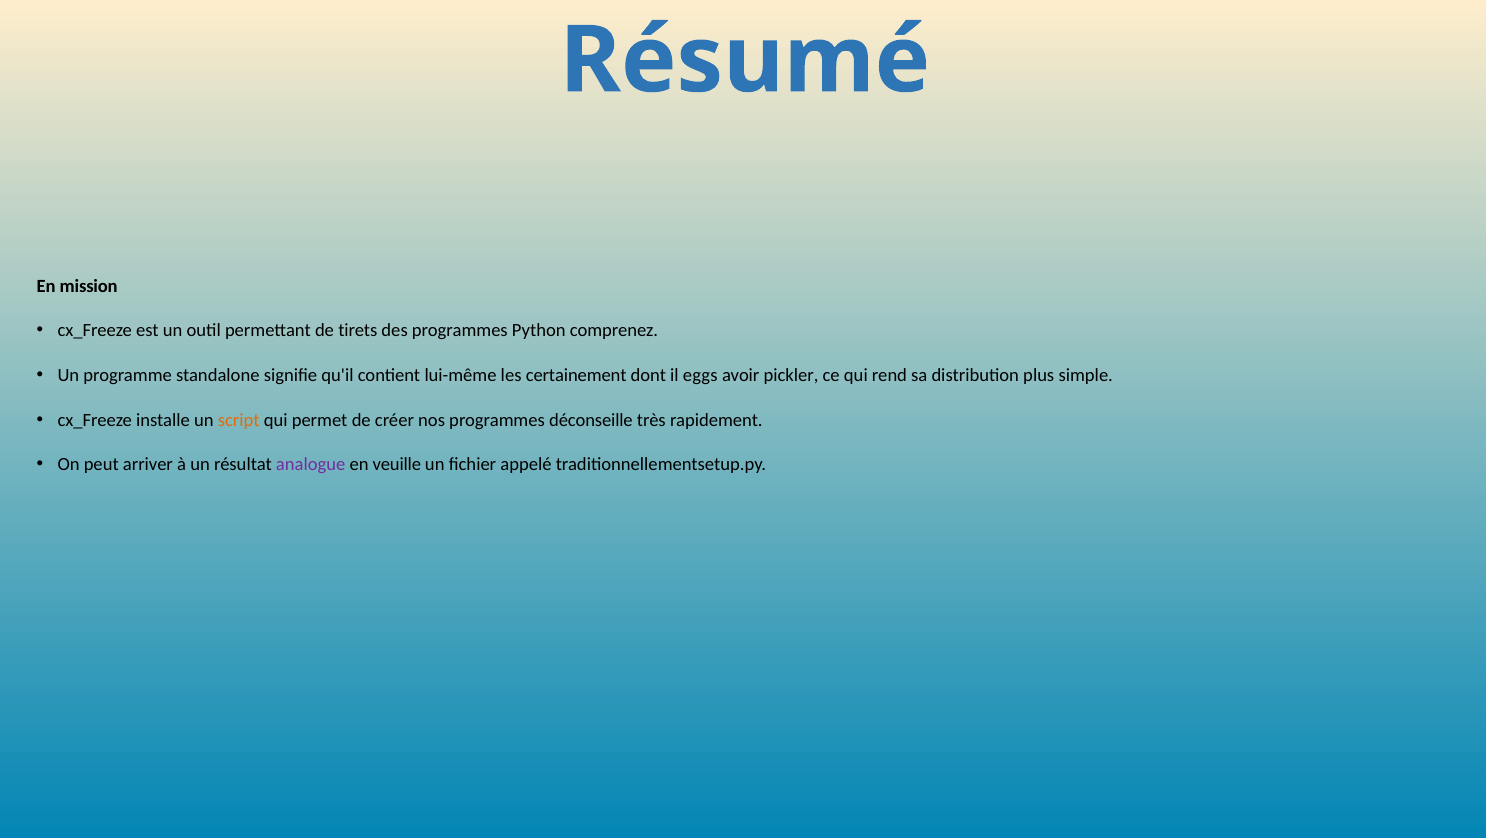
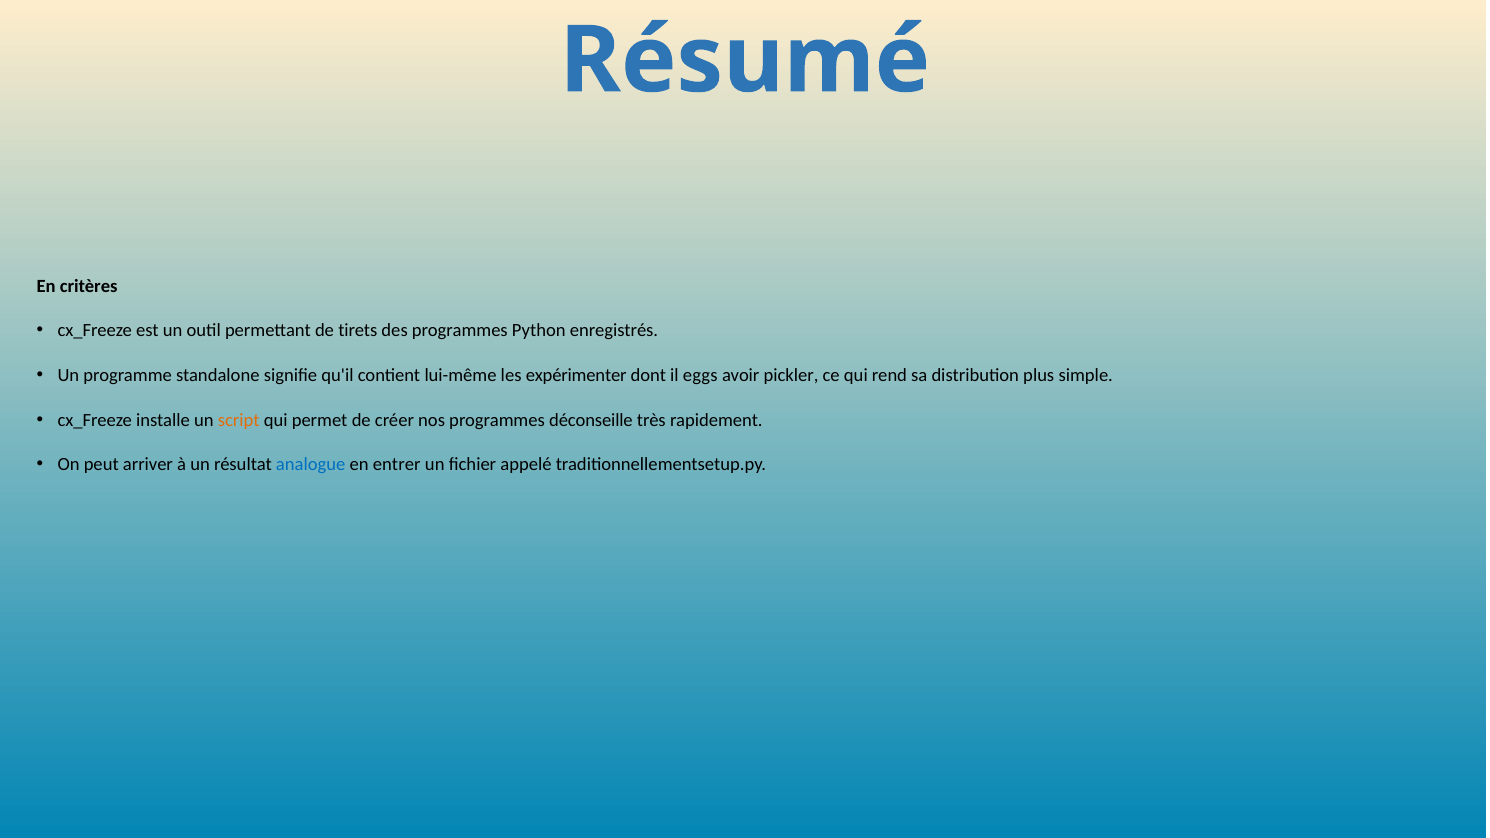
mission: mission -> critères
comprenez: comprenez -> enregistrés
certainement: certainement -> expérimenter
analogue colour: purple -> blue
veuille: veuille -> entrer
